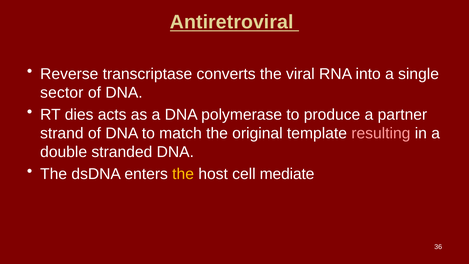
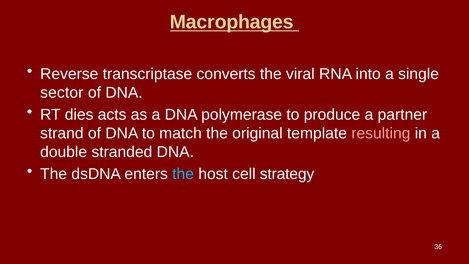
Antiretroviral: Antiretroviral -> Macrophages
the at (183, 174) colour: yellow -> light blue
mediate: mediate -> strategy
